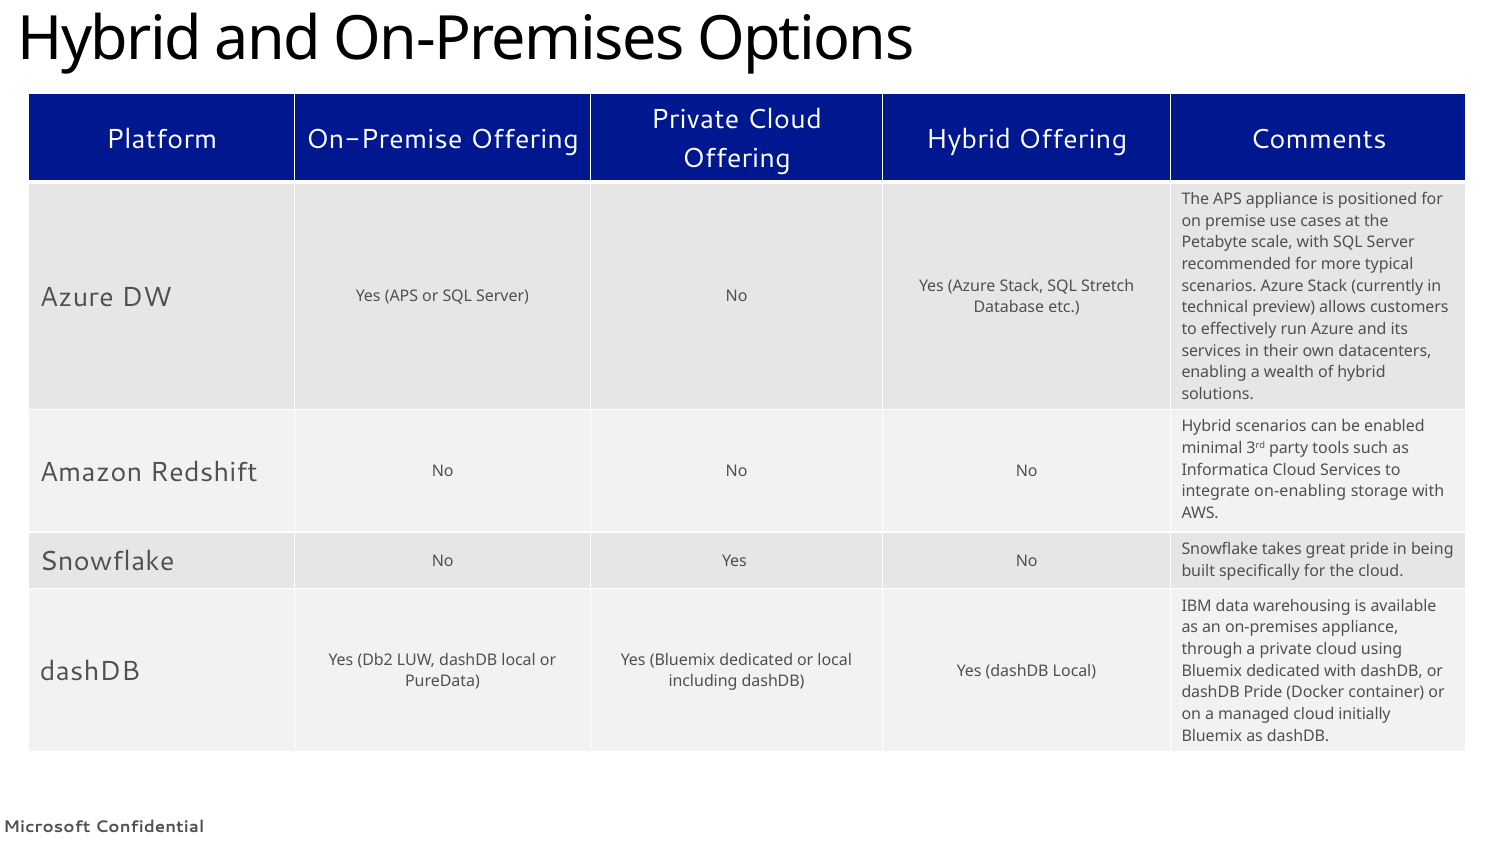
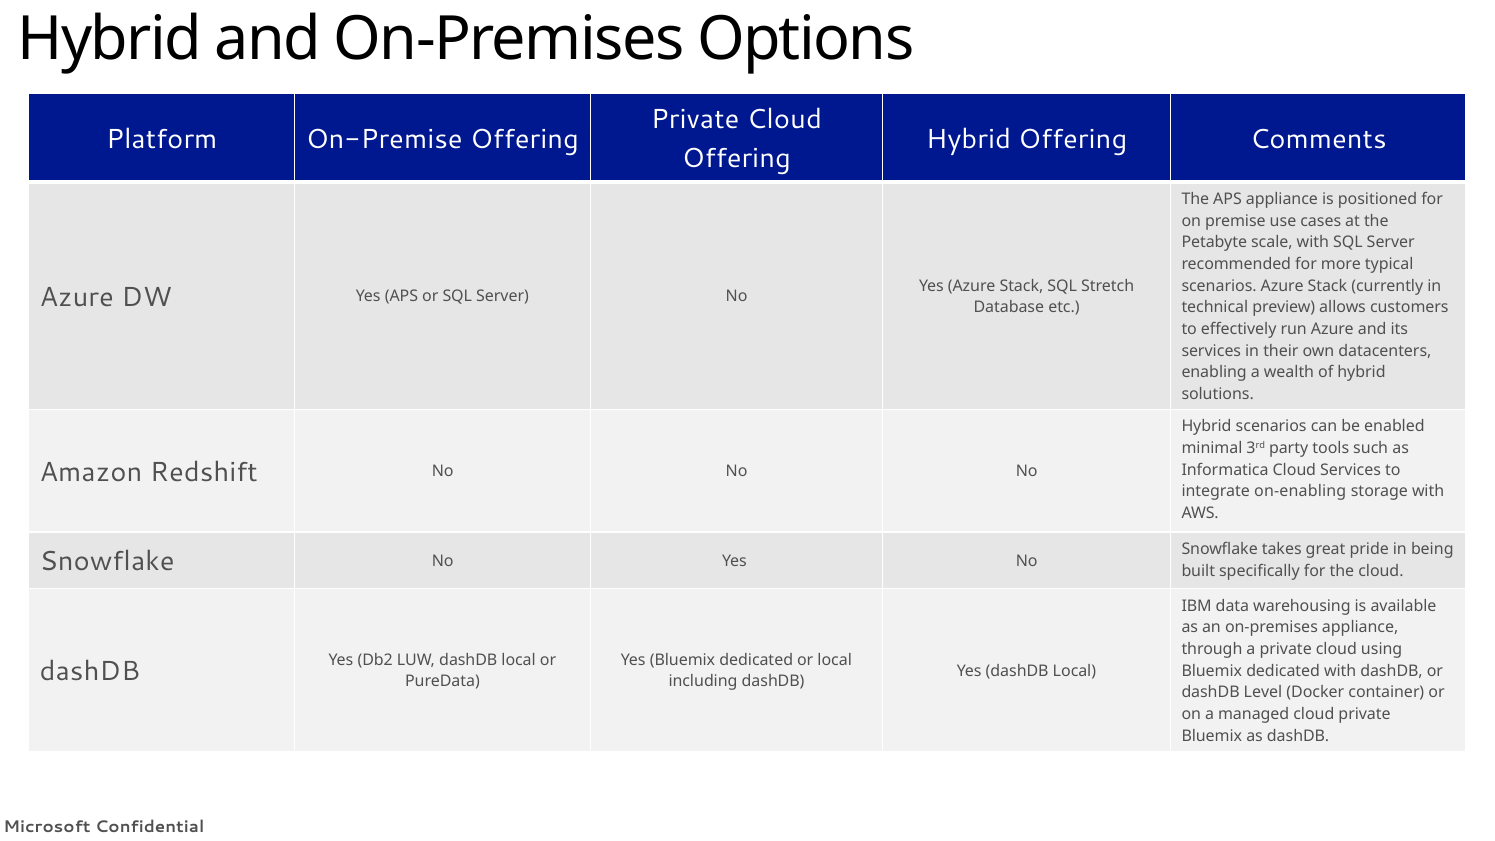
dashDB Pride: Pride -> Level
cloud initially: initially -> private
